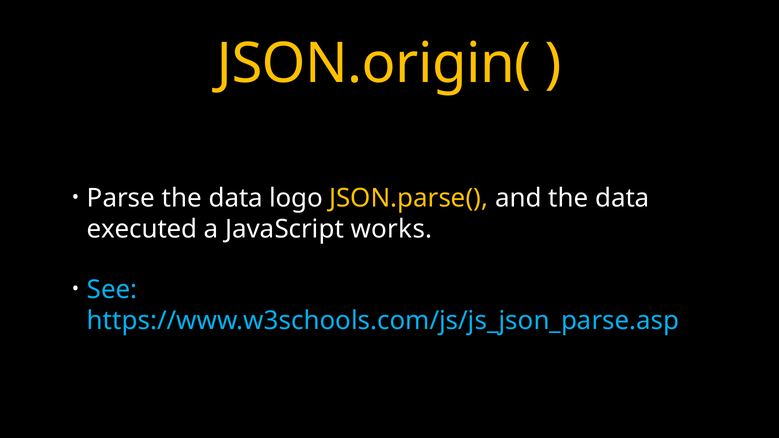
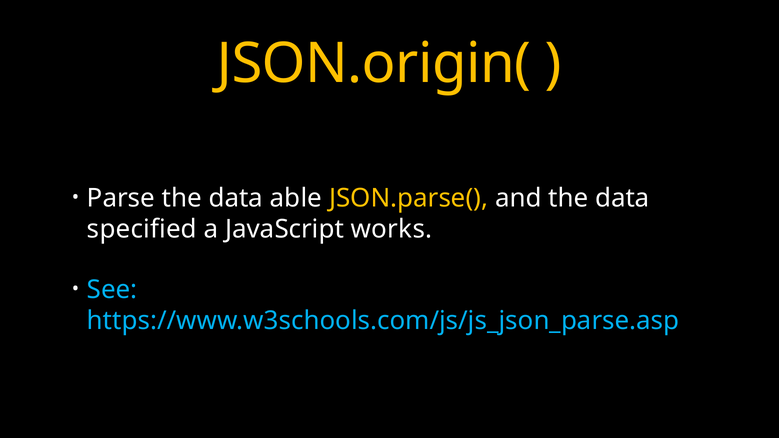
logo: logo -> able
executed: executed -> specified
